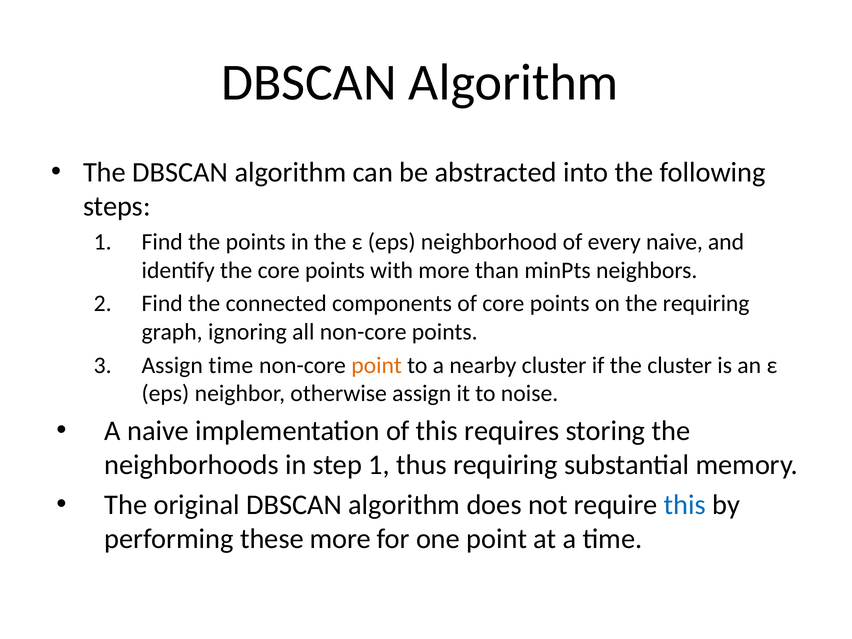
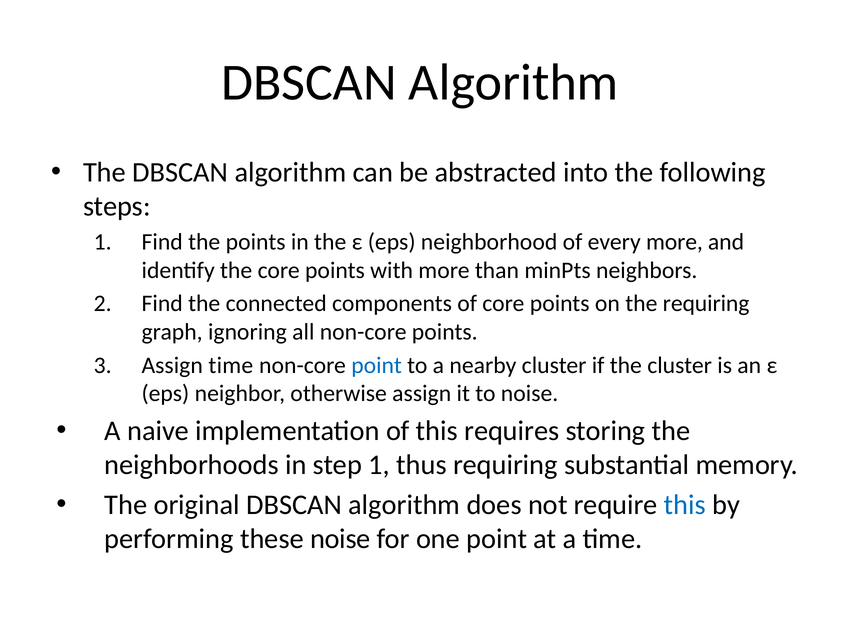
every naive: naive -> more
point at (377, 365) colour: orange -> blue
these more: more -> noise
